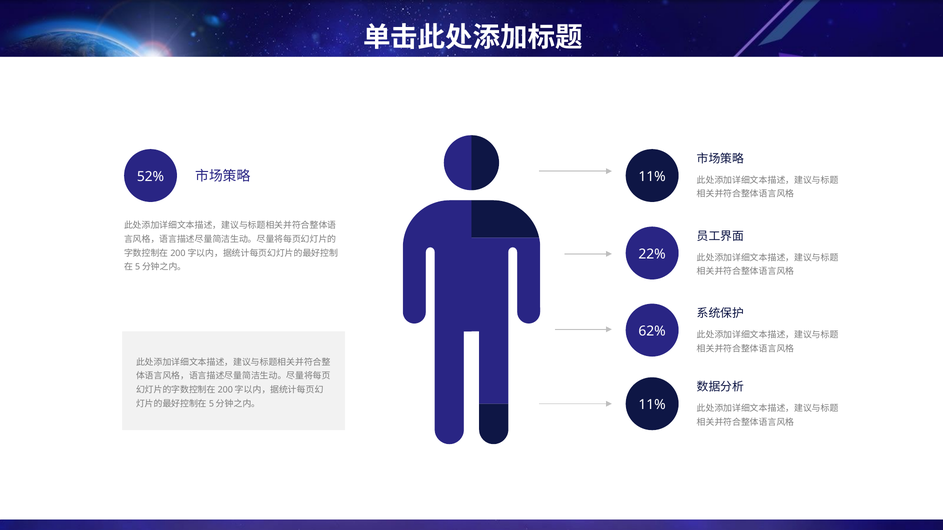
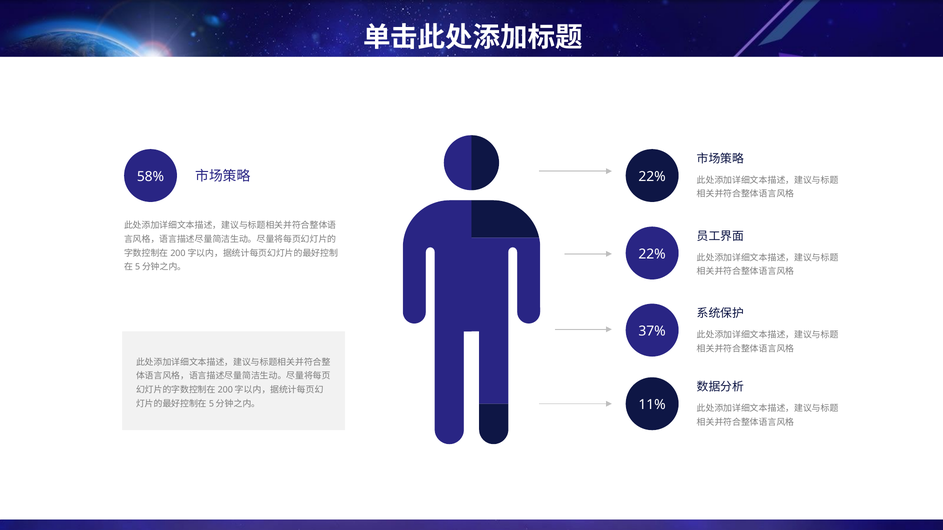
52%: 52% -> 58%
11% at (652, 177): 11% -> 22%
62%: 62% -> 37%
